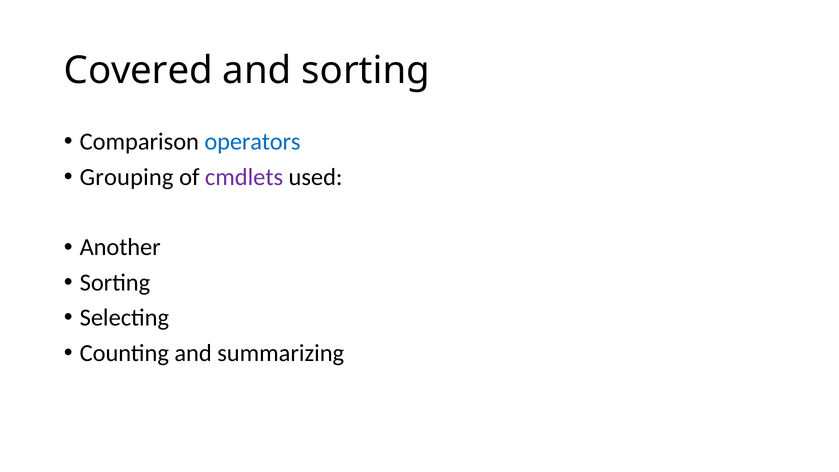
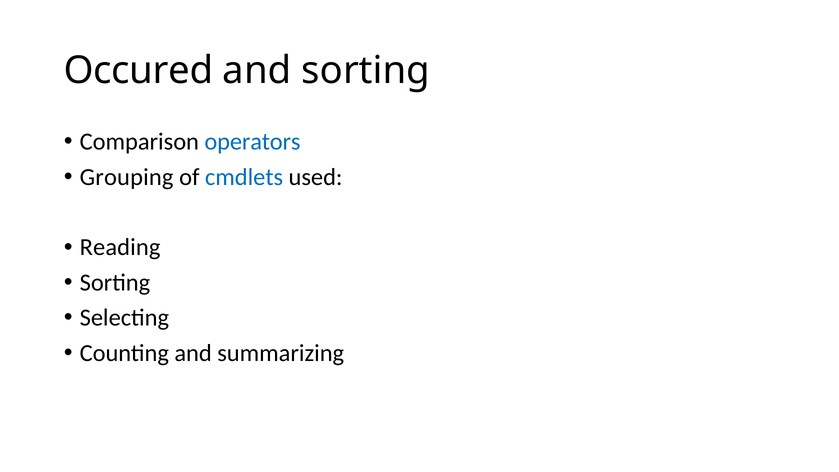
Covered: Covered -> Occured
cmdlets colour: purple -> blue
Another: Another -> Reading
